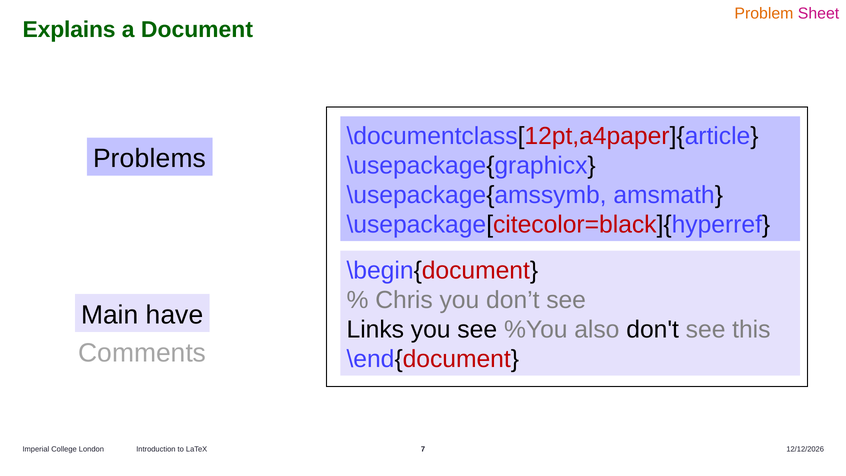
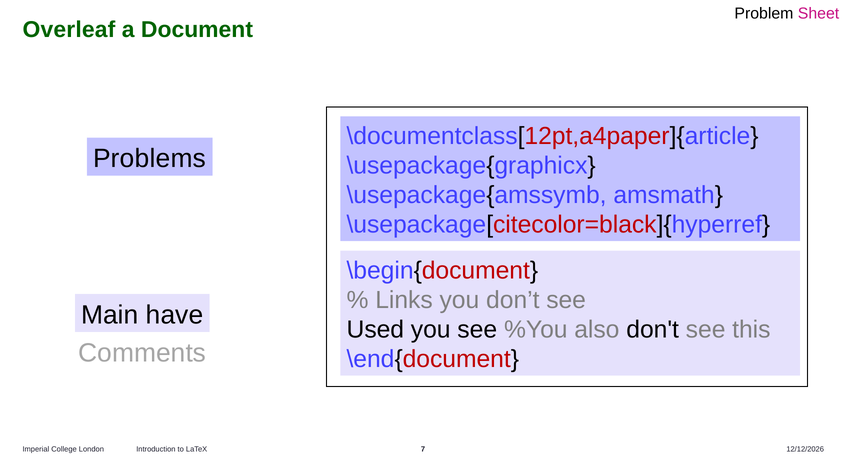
Problem colour: orange -> black
Explains: Explains -> Overleaf
Chris: Chris -> Links
Links: Links -> Used
